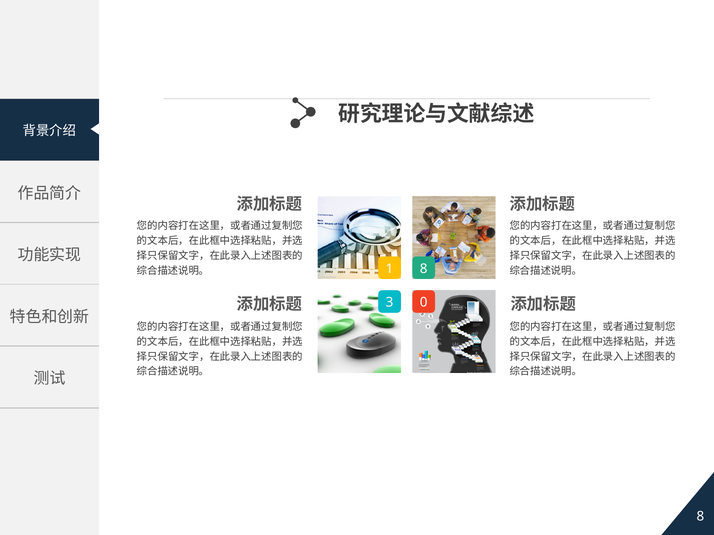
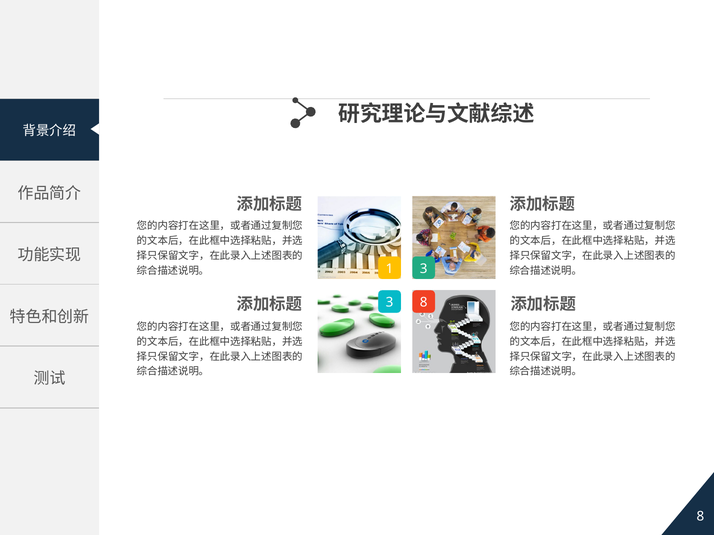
1 8: 8 -> 3
3 0: 0 -> 8
